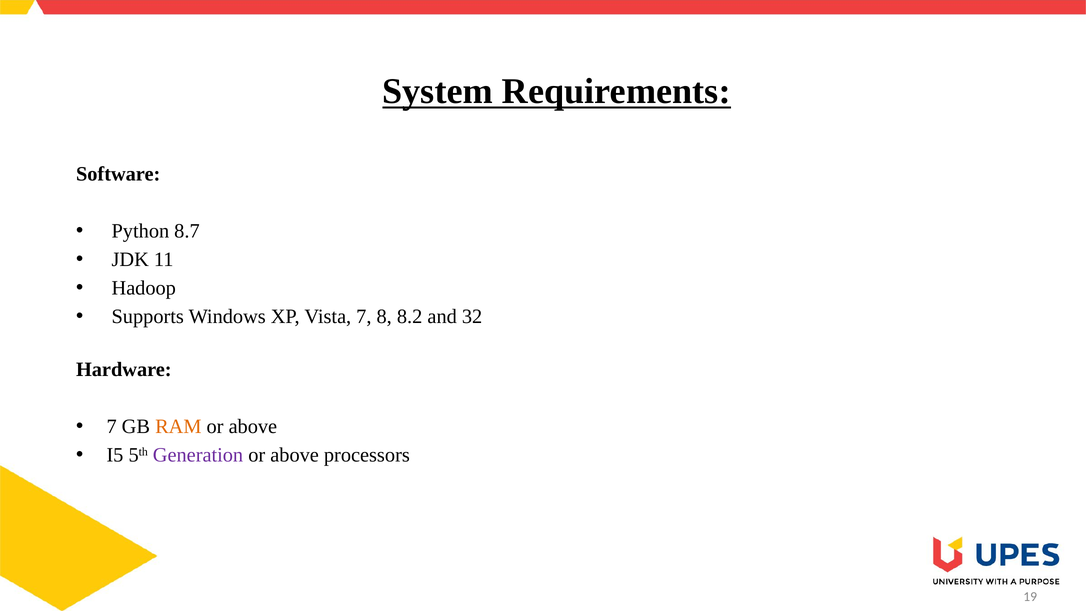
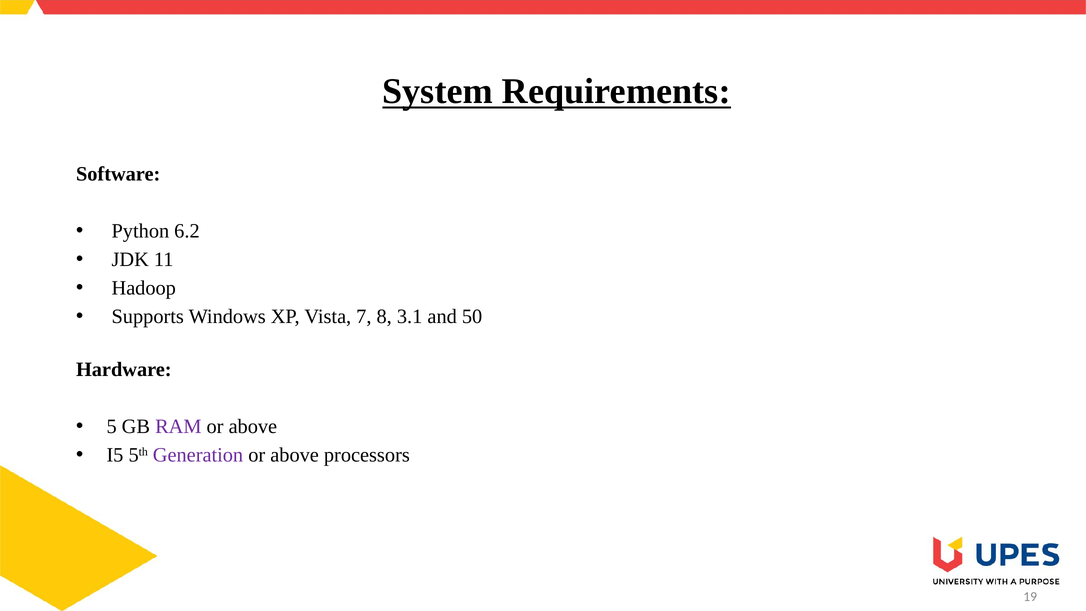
8.7: 8.7 -> 6.2
8.2: 8.2 -> 3.1
32: 32 -> 50
7 at (112, 426): 7 -> 5
RAM colour: orange -> purple
